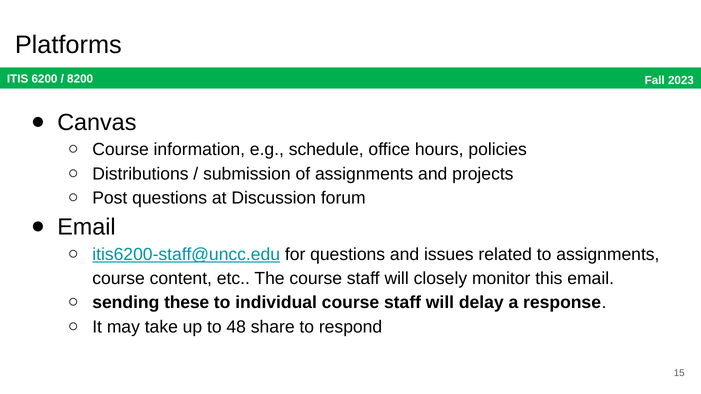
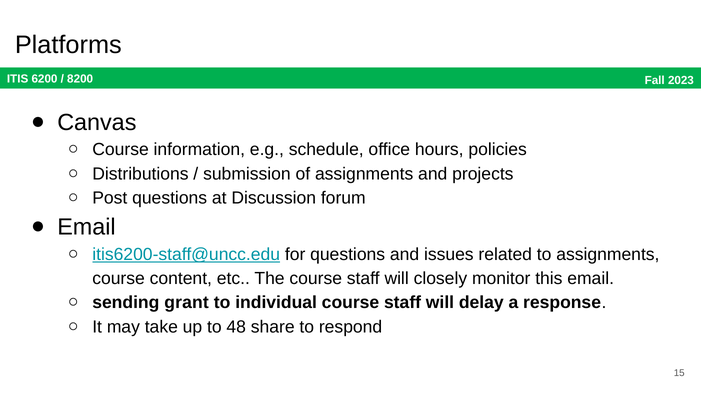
these: these -> grant
